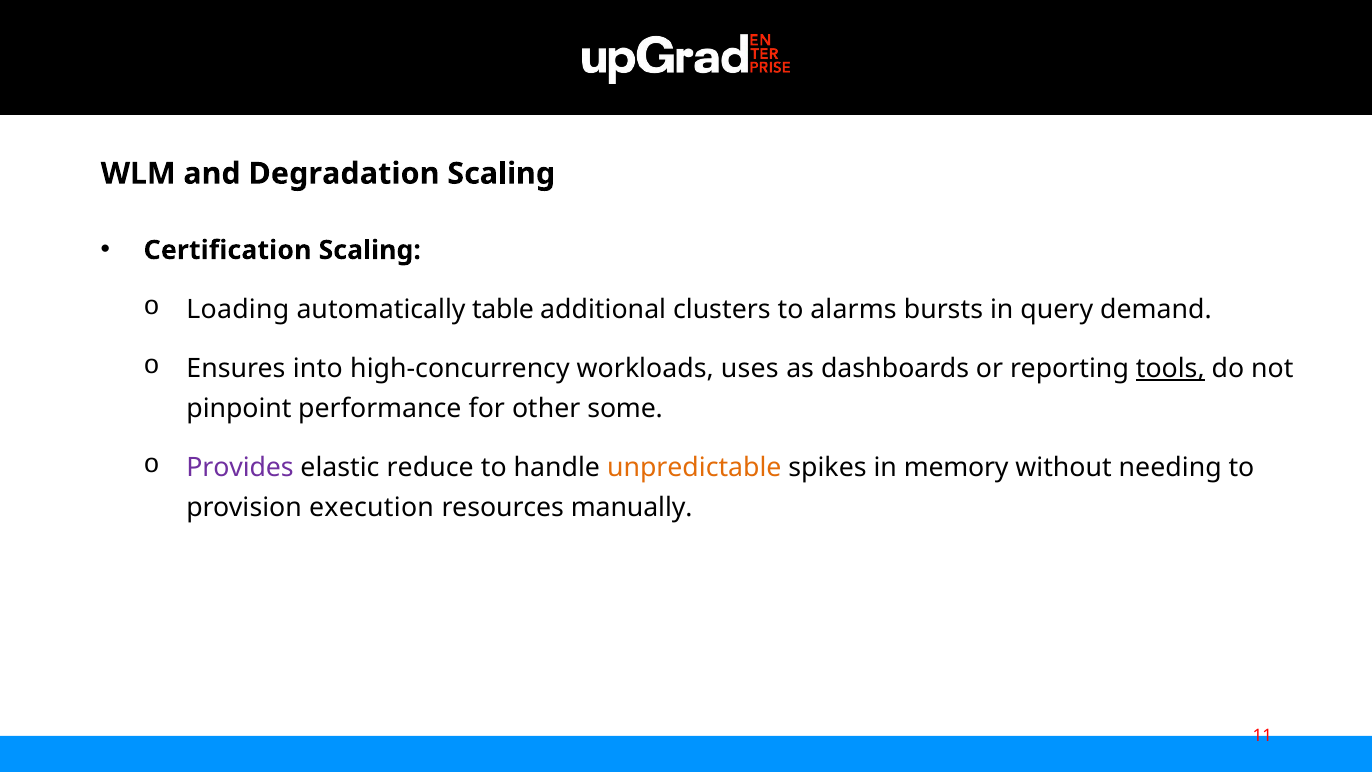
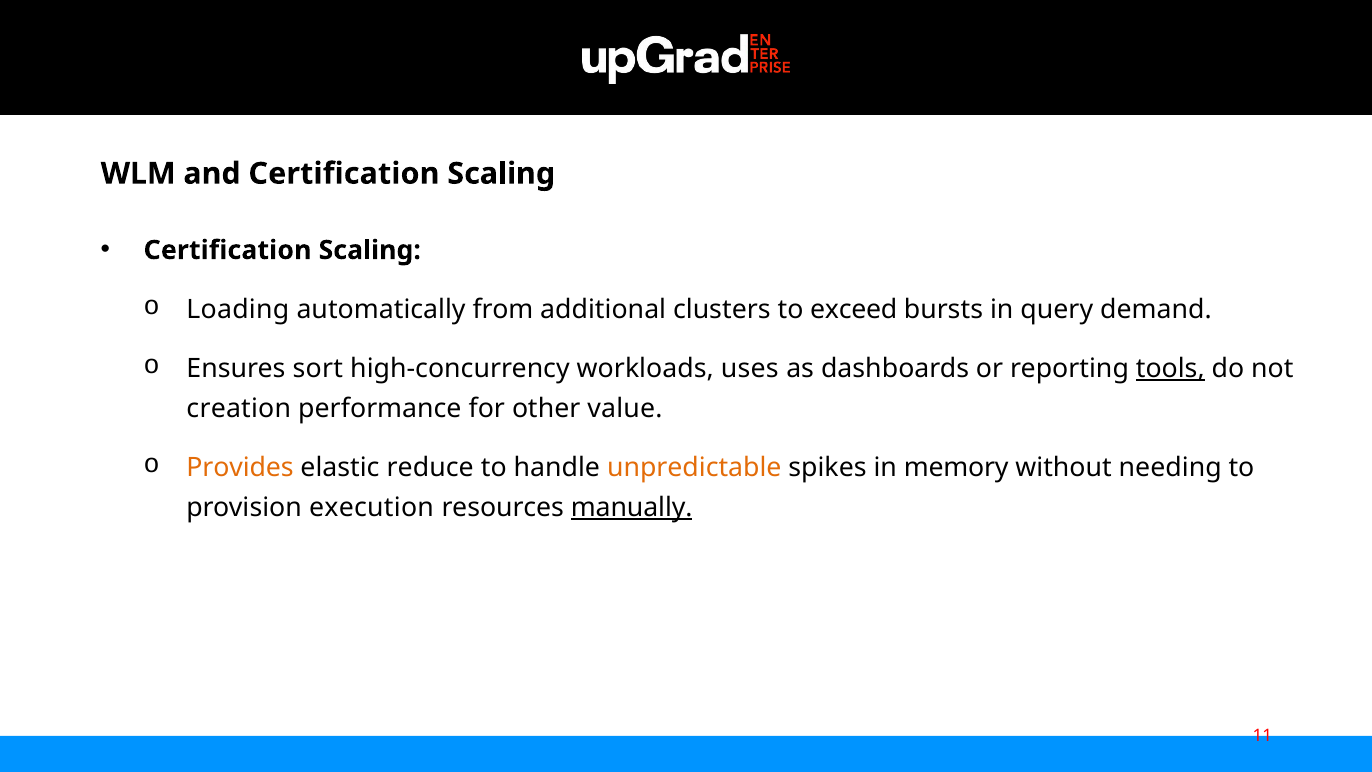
and Degradation: Degradation -> Certification
table: table -> from
alarms: alarms -> exceed
into: into -> sort
pinpoint: pinpoint -> creation
some: some -> value
Provides colour: purple -> orange
manually underline: none -> present
